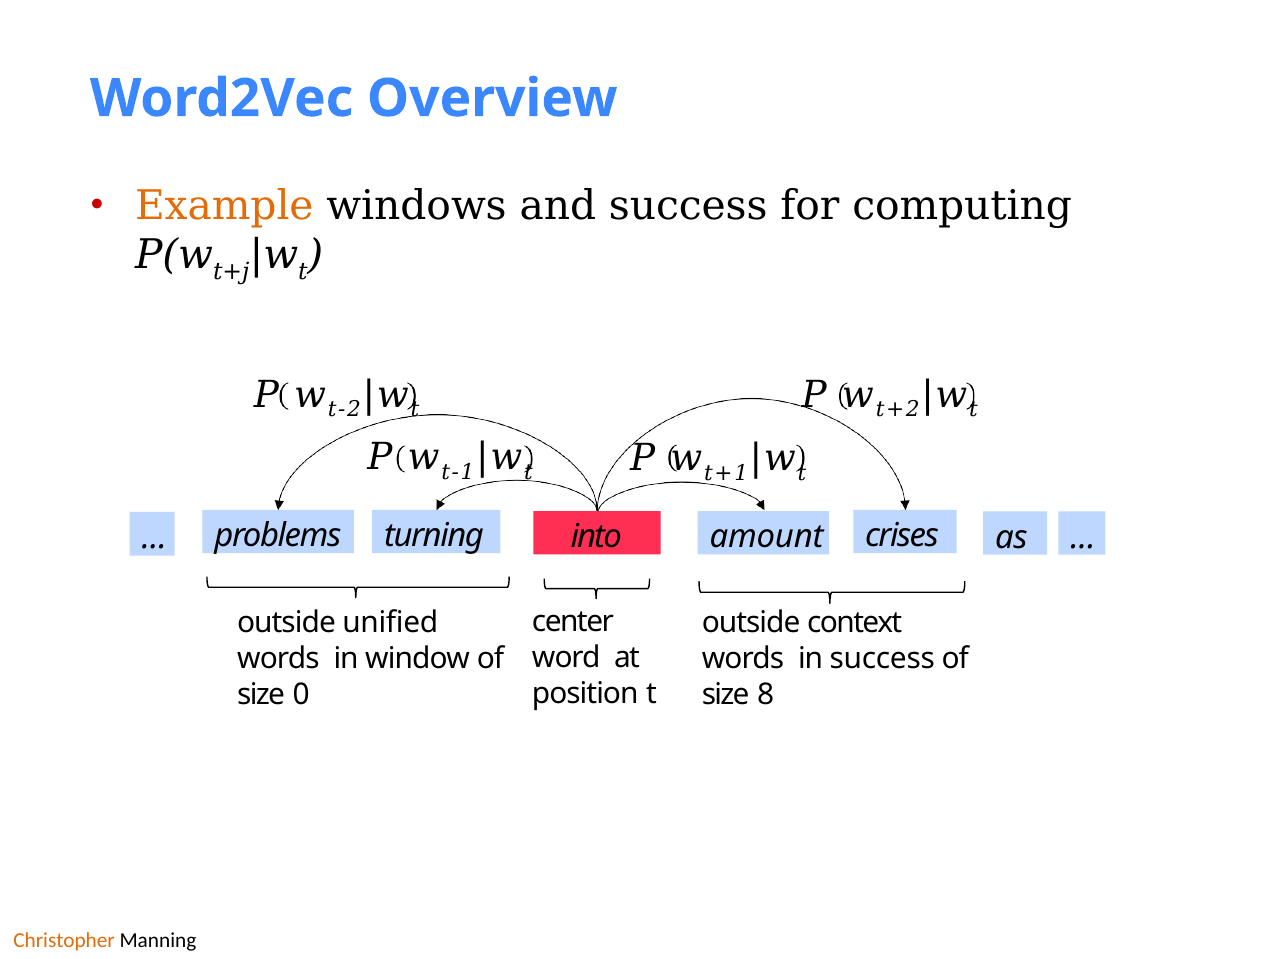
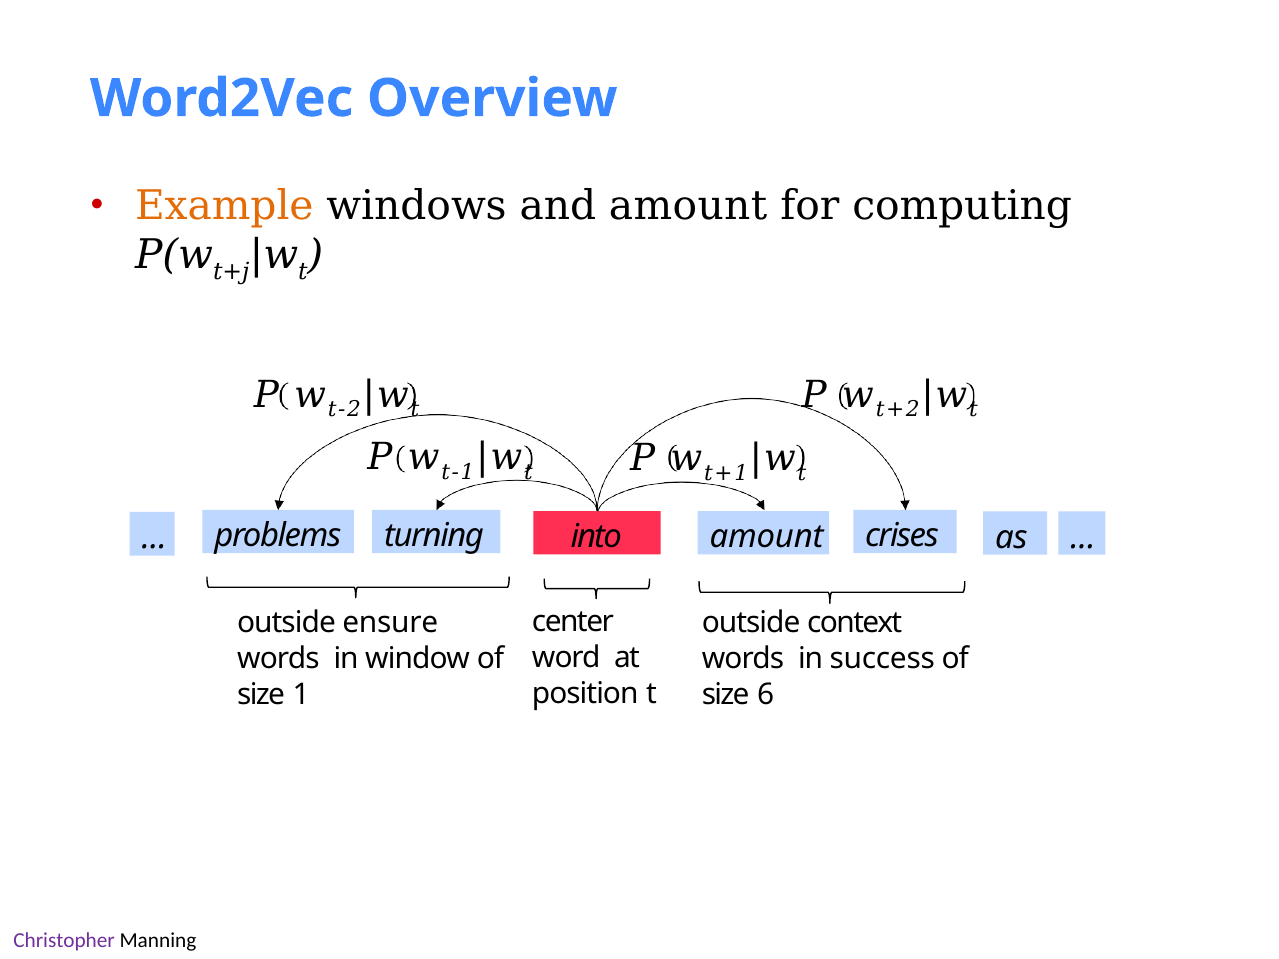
and success: success -> amount
unified: unified -> ensure
0: 0 -> 1
8: 8 -> 6
Christopher colour: orange -> purple
